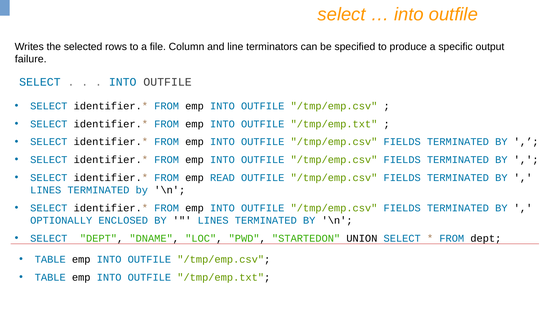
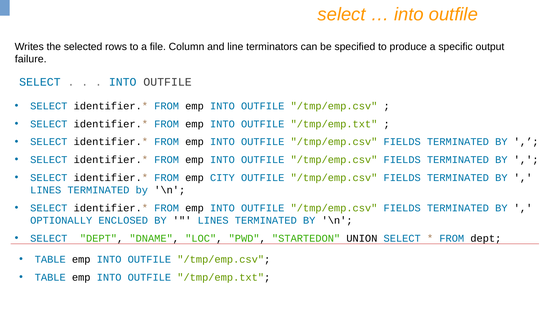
READ: READ -> CITY
